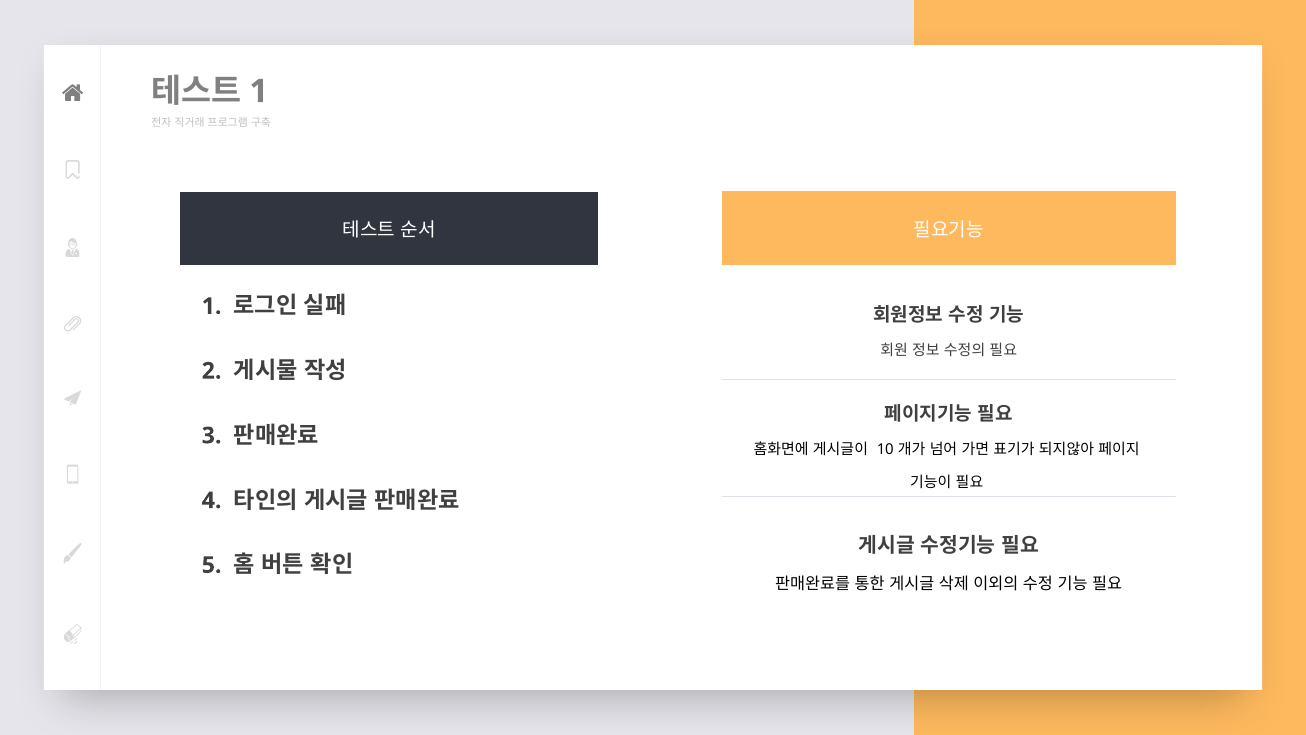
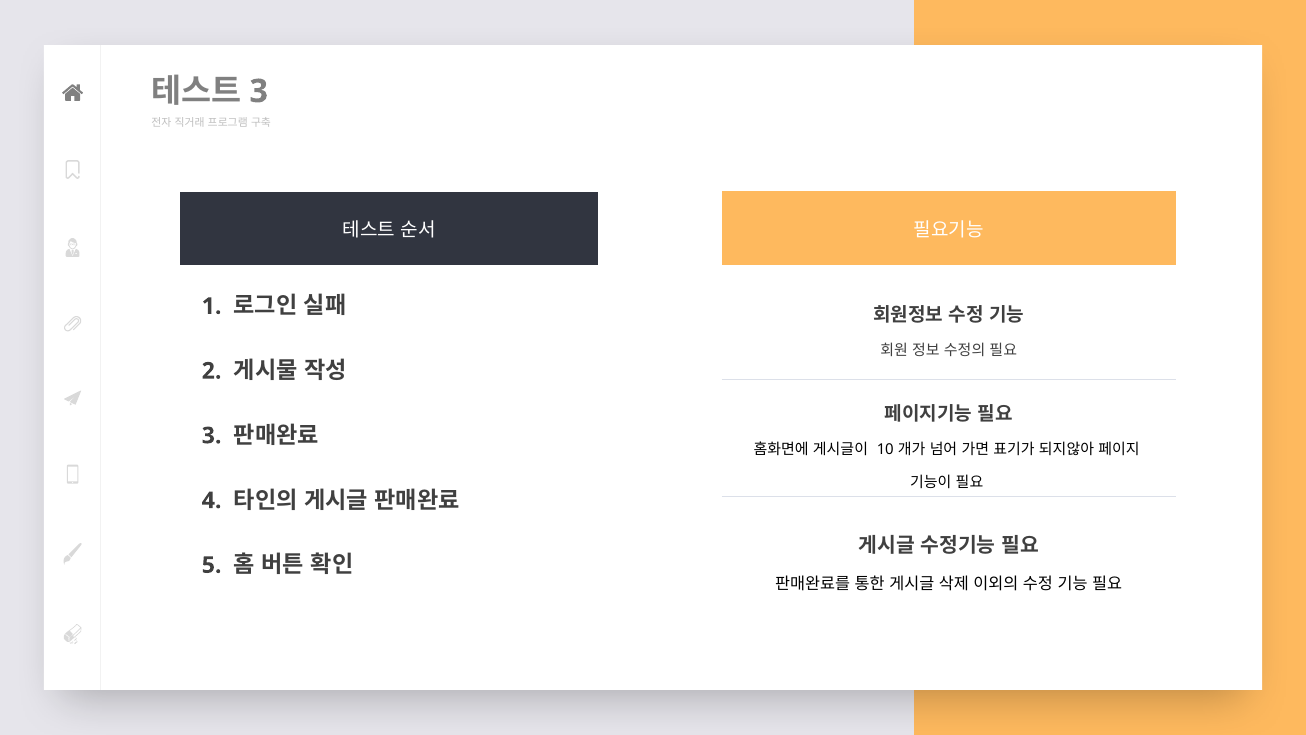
1 at (259, 91): 1 -> 3
